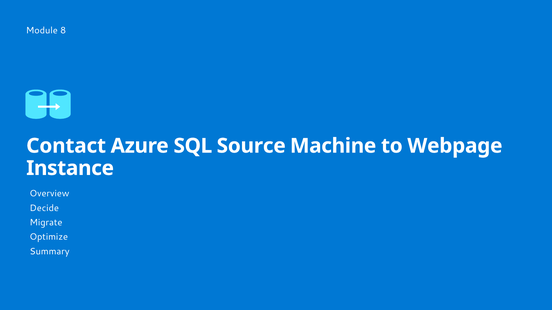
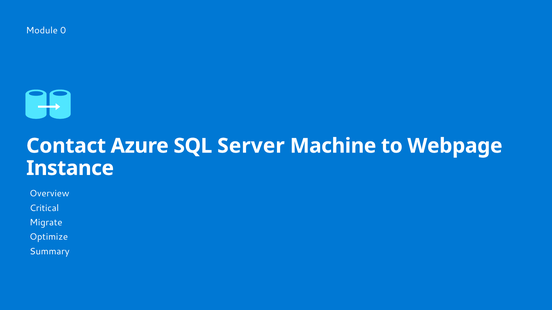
8: 8 -> 0
Source: Source -> Server
Decide: Decide -> Critical
